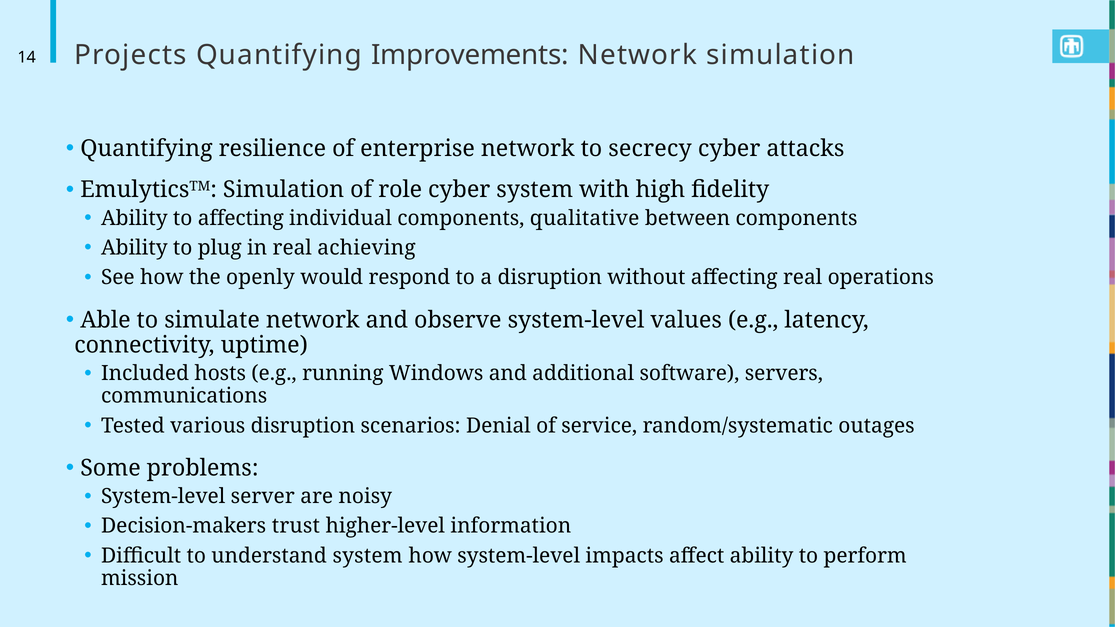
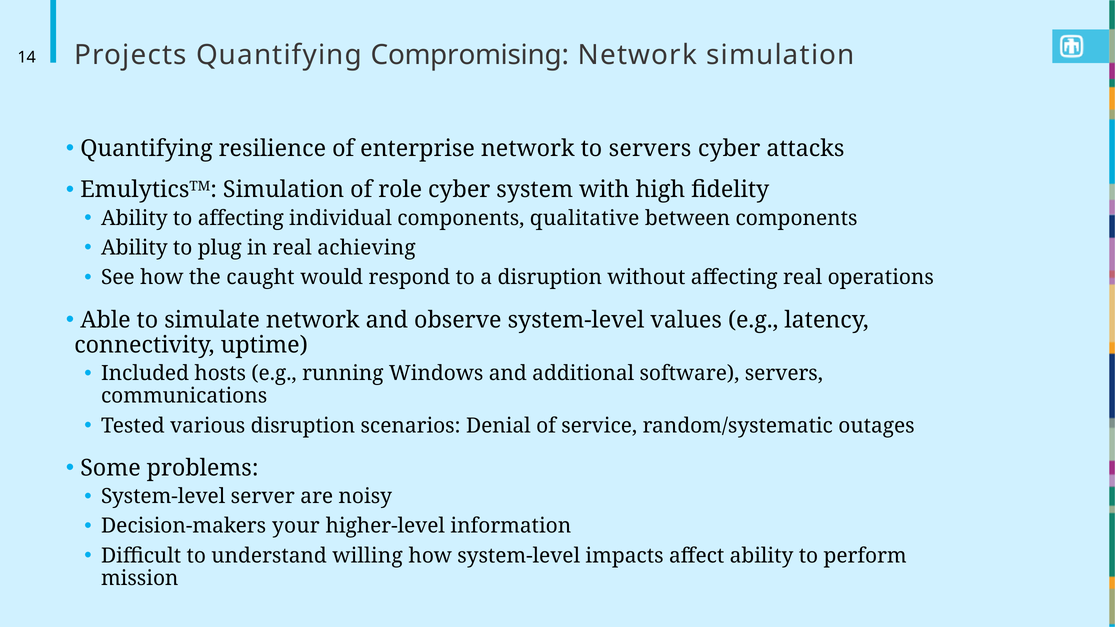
Improvements: Improvements -> Compromising
to secrecy: secrecy -> servers
openly: openly -> caught
trust: trust -> your
understand system: system -> willing
